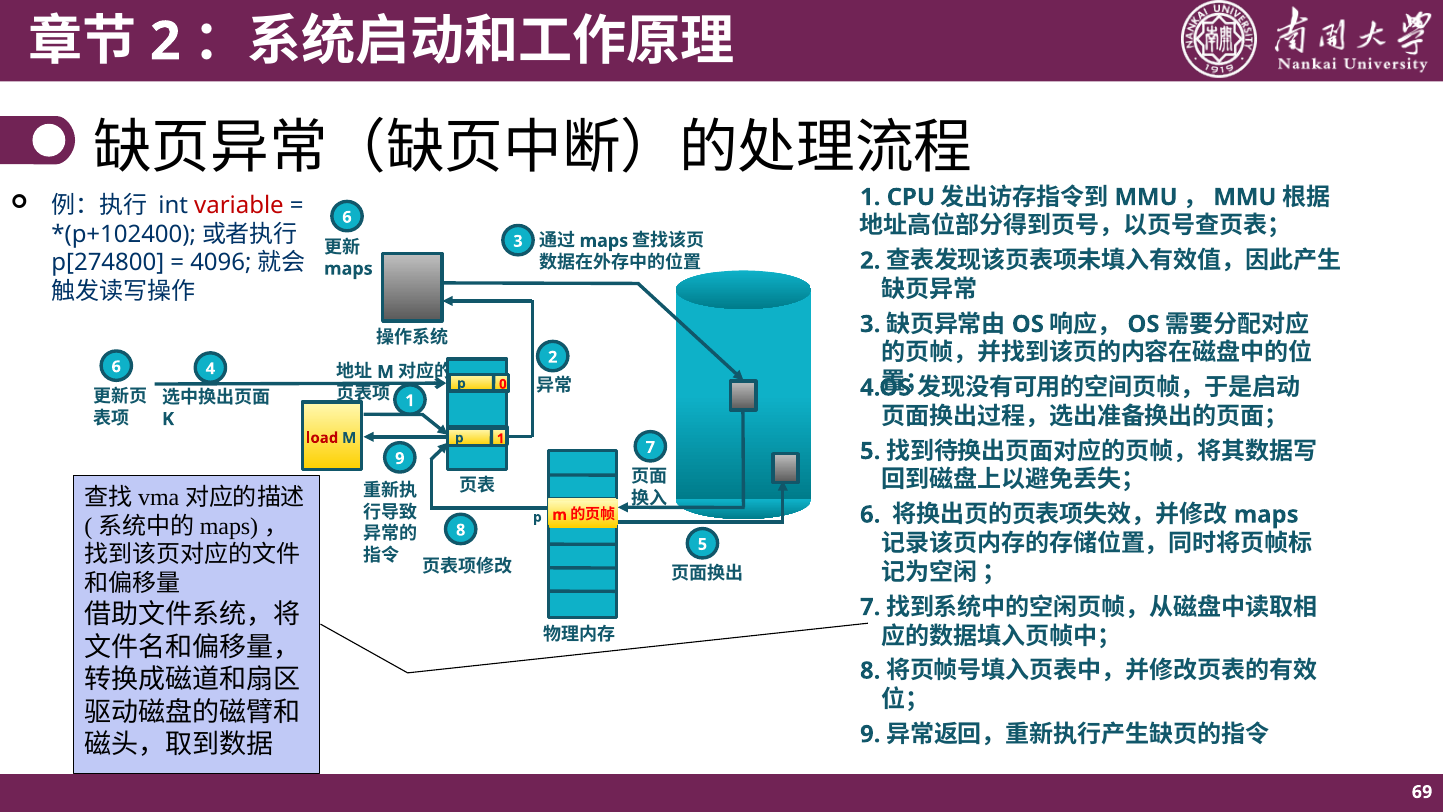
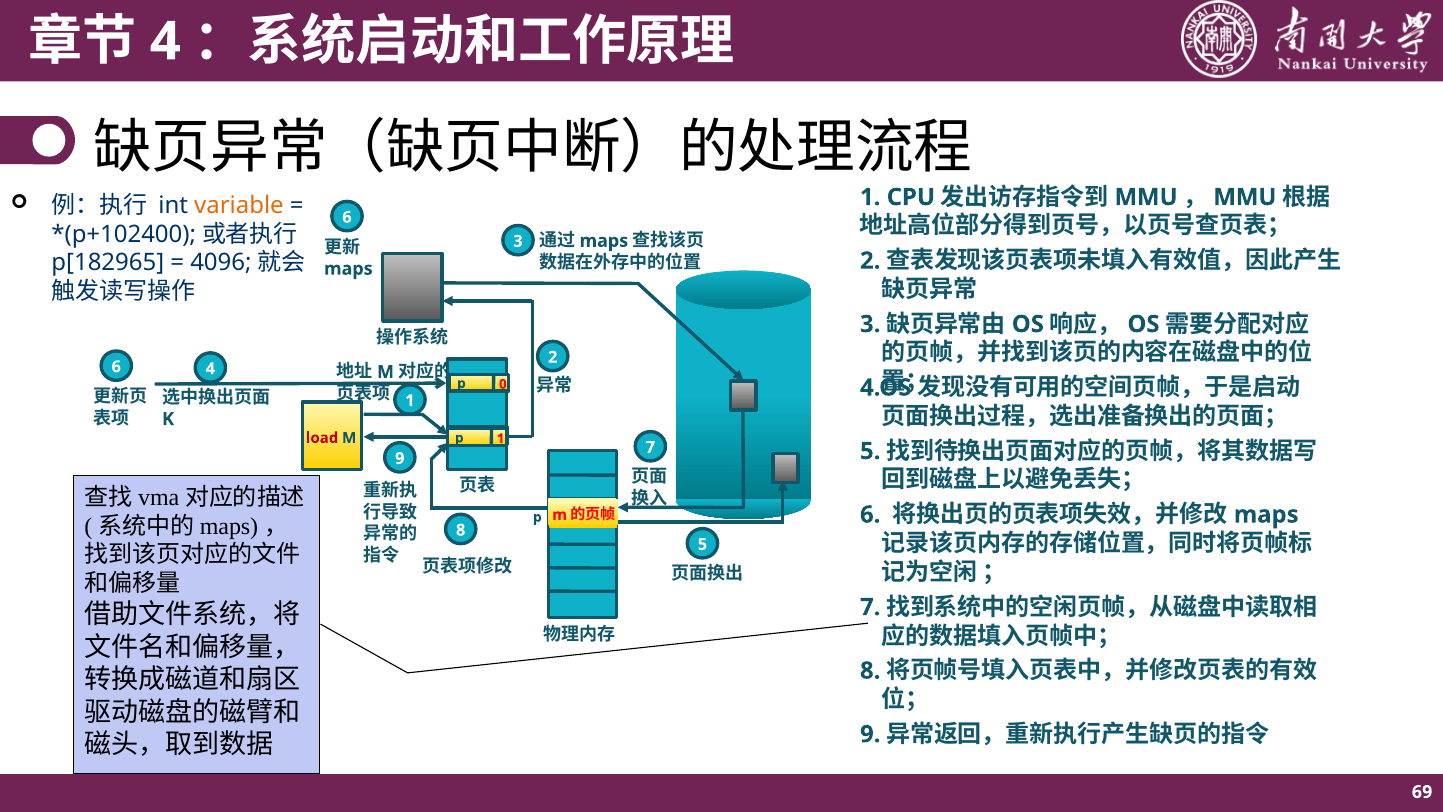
2 at (165, 42): 2 -> 4
variable colour: red -> orange
p[274800: p[274800 -> p[182965
